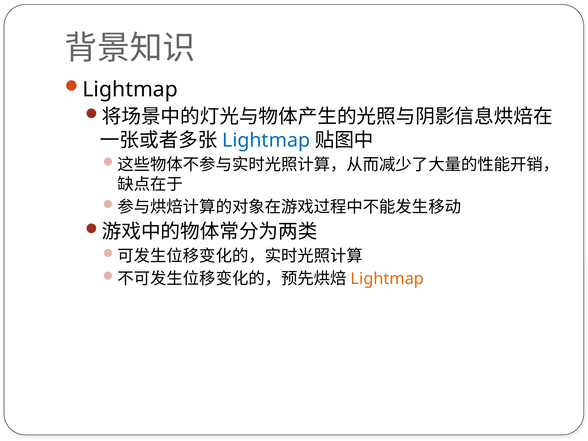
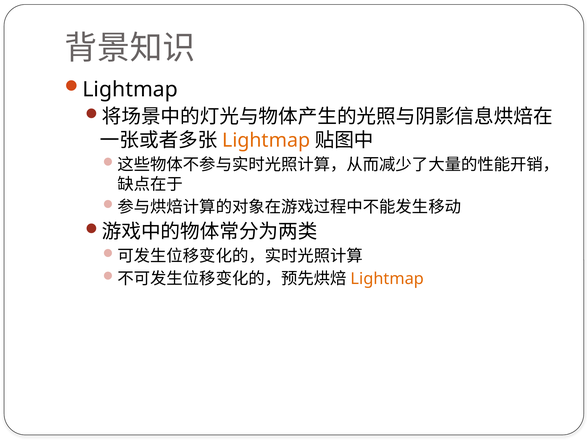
Lightmap at (266, 140) colour: blue -> orange
